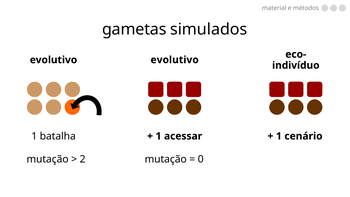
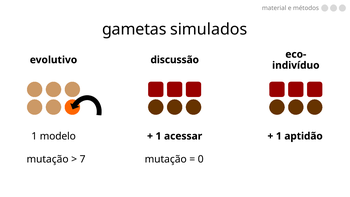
evolutivo evolutivo: evolutivo -> discussão
batalha: batalha -> modelo
cenário: cenário -> aptidão
2: 2 -> 7
